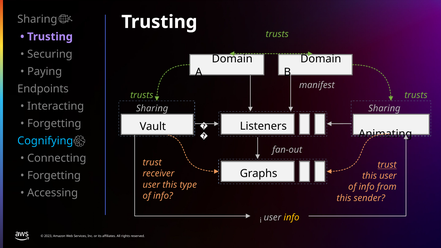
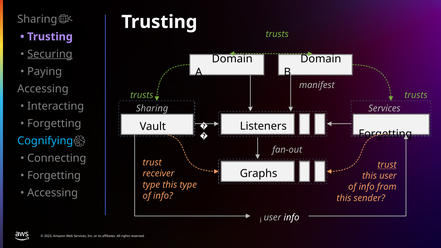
Securing underline: none -> present
Endpoints at (43, 89): Endpoints -> Accessing
Sharing at (384, 108): Sharing -> Services
Animating at (385, 134): Animating -> Forgetting
user at (151, 185): user -> type
info at (292, 218) colour: yellow -> white
